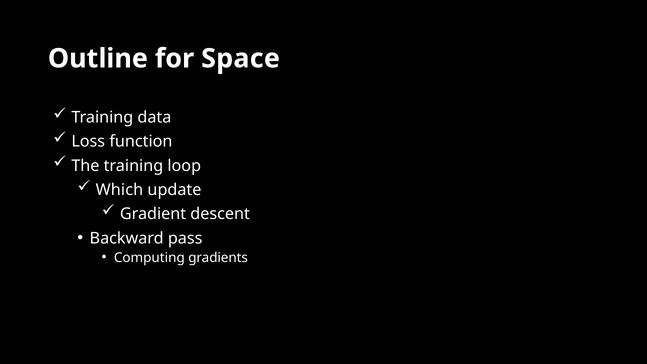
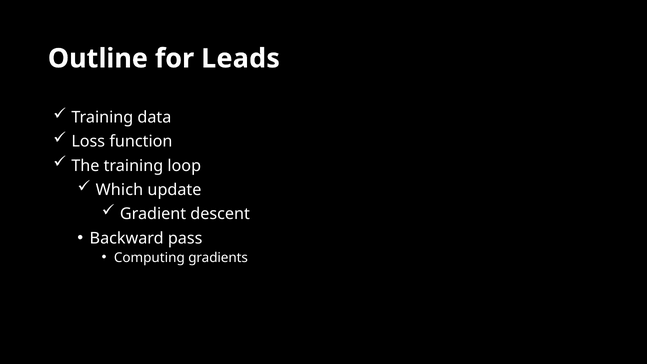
Space: Space -> Leads
